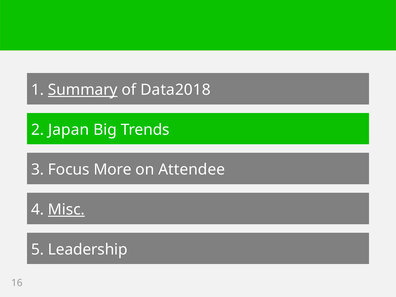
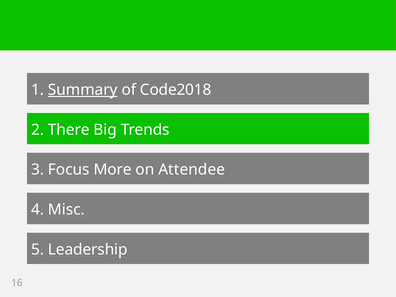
Data2018: Data2018 -> Code2018
Japan: Japan -> There
Misc underline: present -> none
